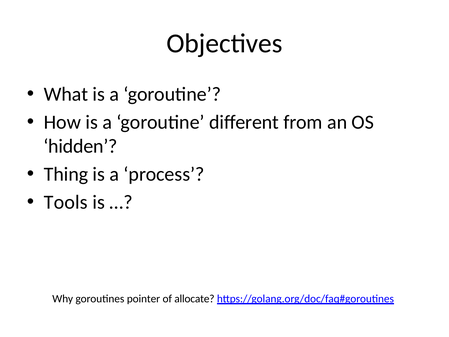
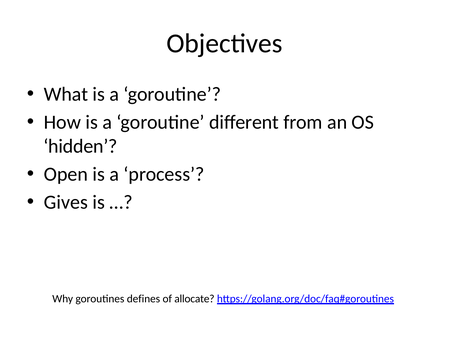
Thing: Thing -> Open
Tools: Tools -> Gives
pointer: pointer -> defines
